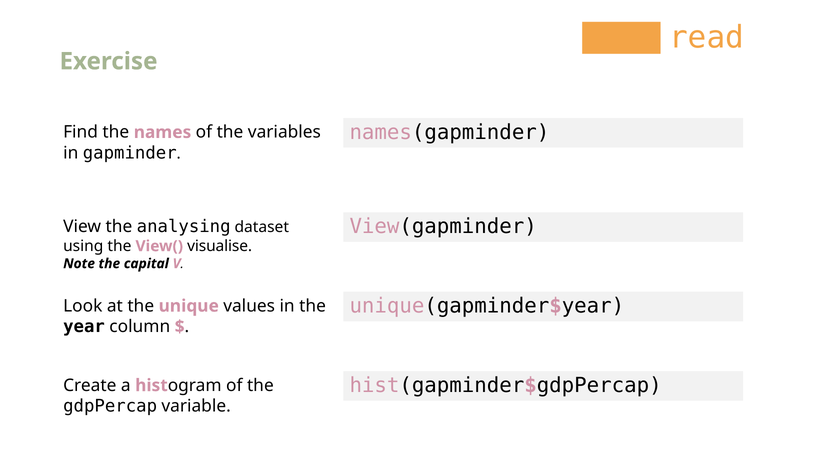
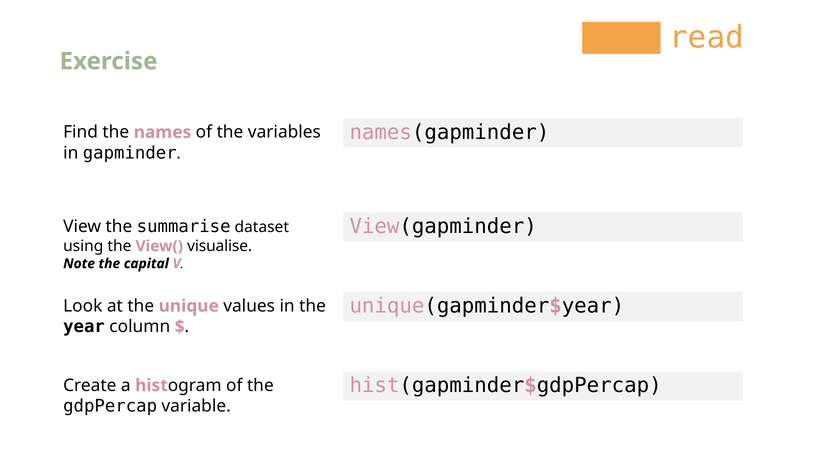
analysing: analysing -> summarise
